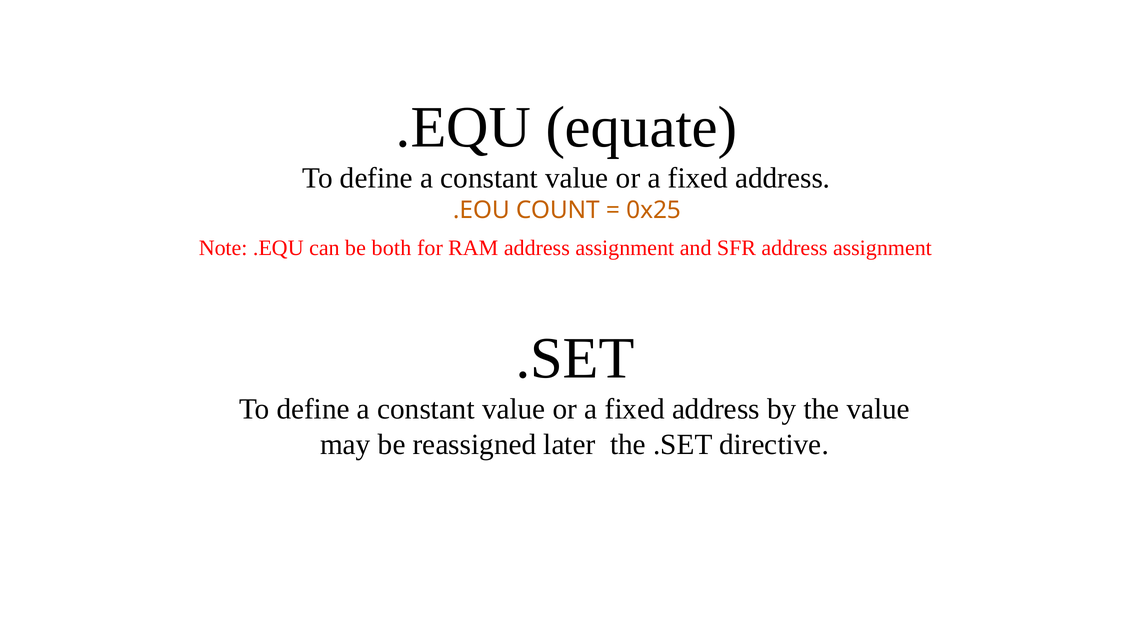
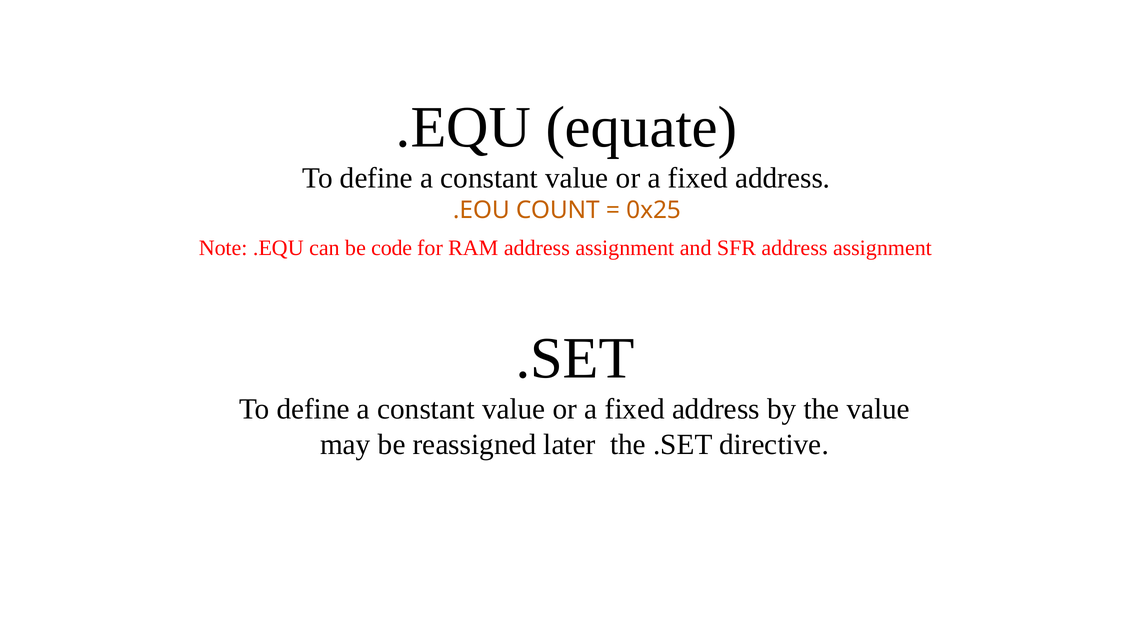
both: both -> code
